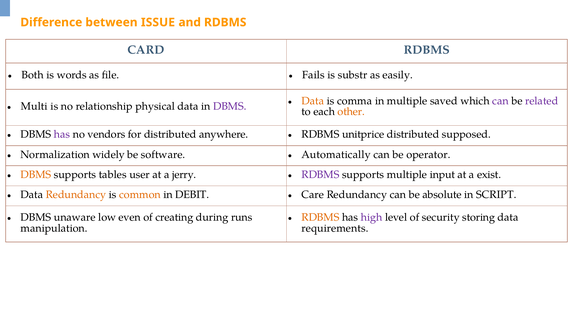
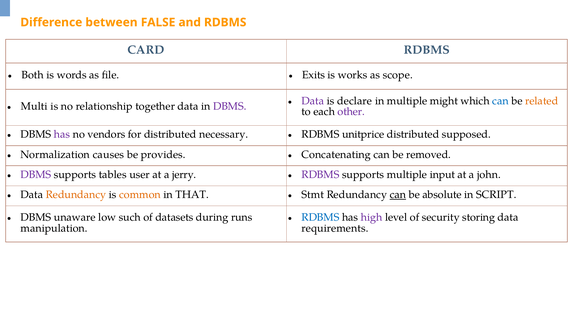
ISSUE: ISSUE -> FALSE
Fails: Fails -> Exits
substr: substr -> works
easily: easily -> scope
Data at (313, 101) colour: orange -> purple
comma: comma -> declare
saved: saved -> might
can at (501, 101) colour: purple -> blue
related colour: purple -> orange
physical: physical -> together
other colour: orange -> purple
anywhere: anywhere -> necessary
widely: widely -> causes
software: software -> provides
Automatically: Automatically -> Concatenating
operator: operator -> removed
DBMS at (36, 175) colour: orange -> purple
exist: exist -> john
DEBIT: DEBIT -> THAT
Care: Care -> Stmt
can at (398, 195) underline: none -> present
even: even -> such
creating: creating -> datasets
RDBMS at (320, 218) colour: orange -> blue
